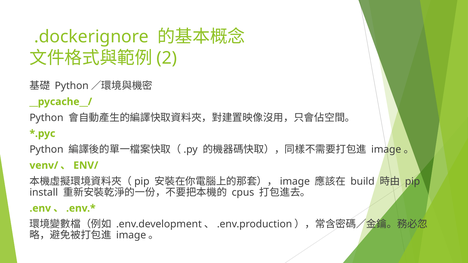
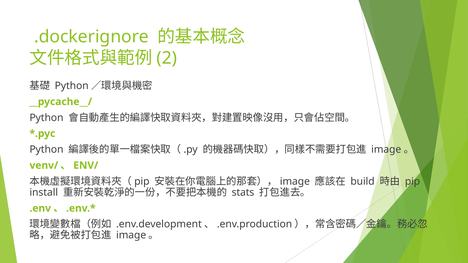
cpus: cpus -> stats
